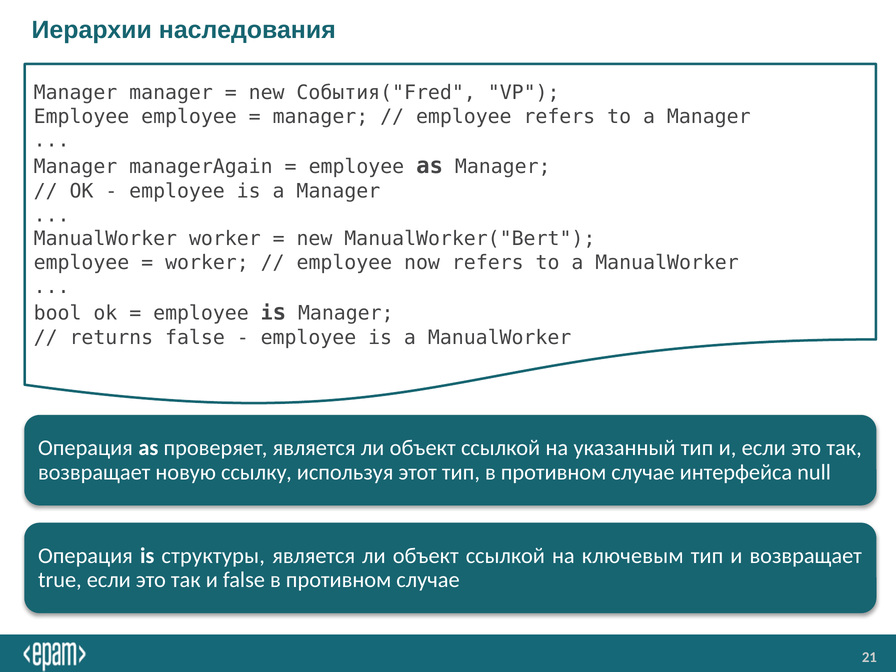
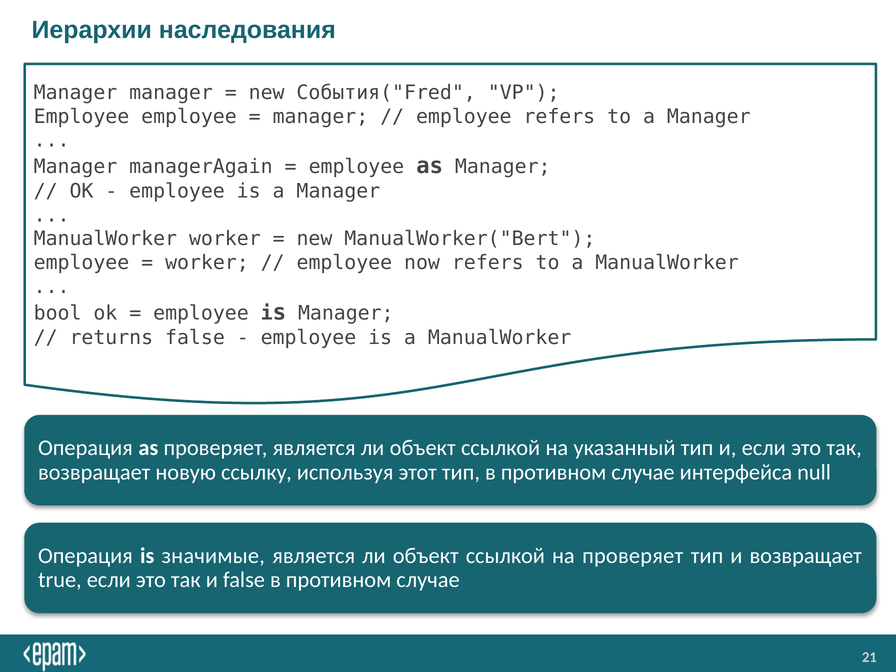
структуры: структуры -> значимые
на ключевым: ключевым -> проверяет
